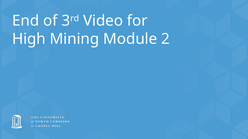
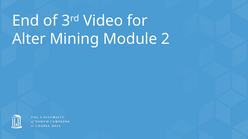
High: High -> Alter
